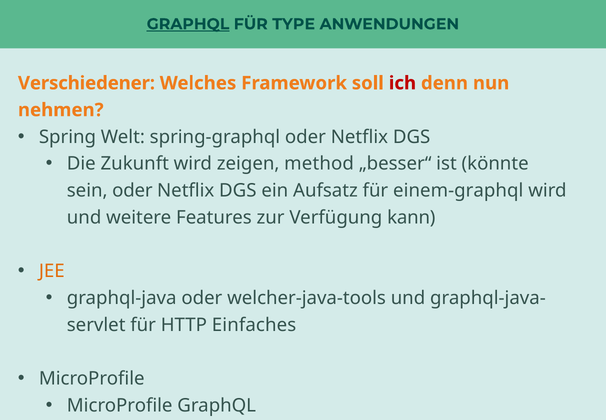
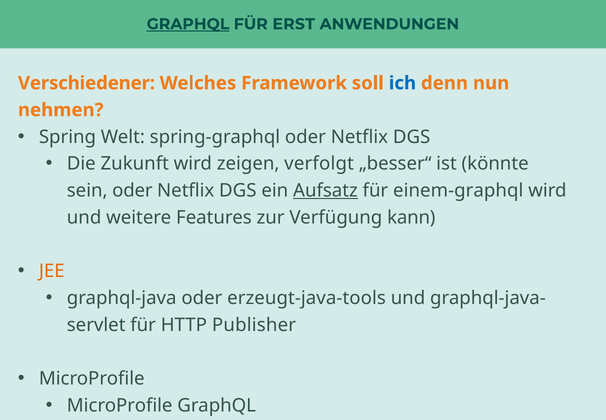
TYPE: TYPE -> ERST
ich colour: red -> blue
method: method -> verfolgt
Aufsatz underline: none -> present
welcher-java-tools: welcher-java-tools -> erzeugt-java-tools
Einfaches: Einfaches -> Publisher
